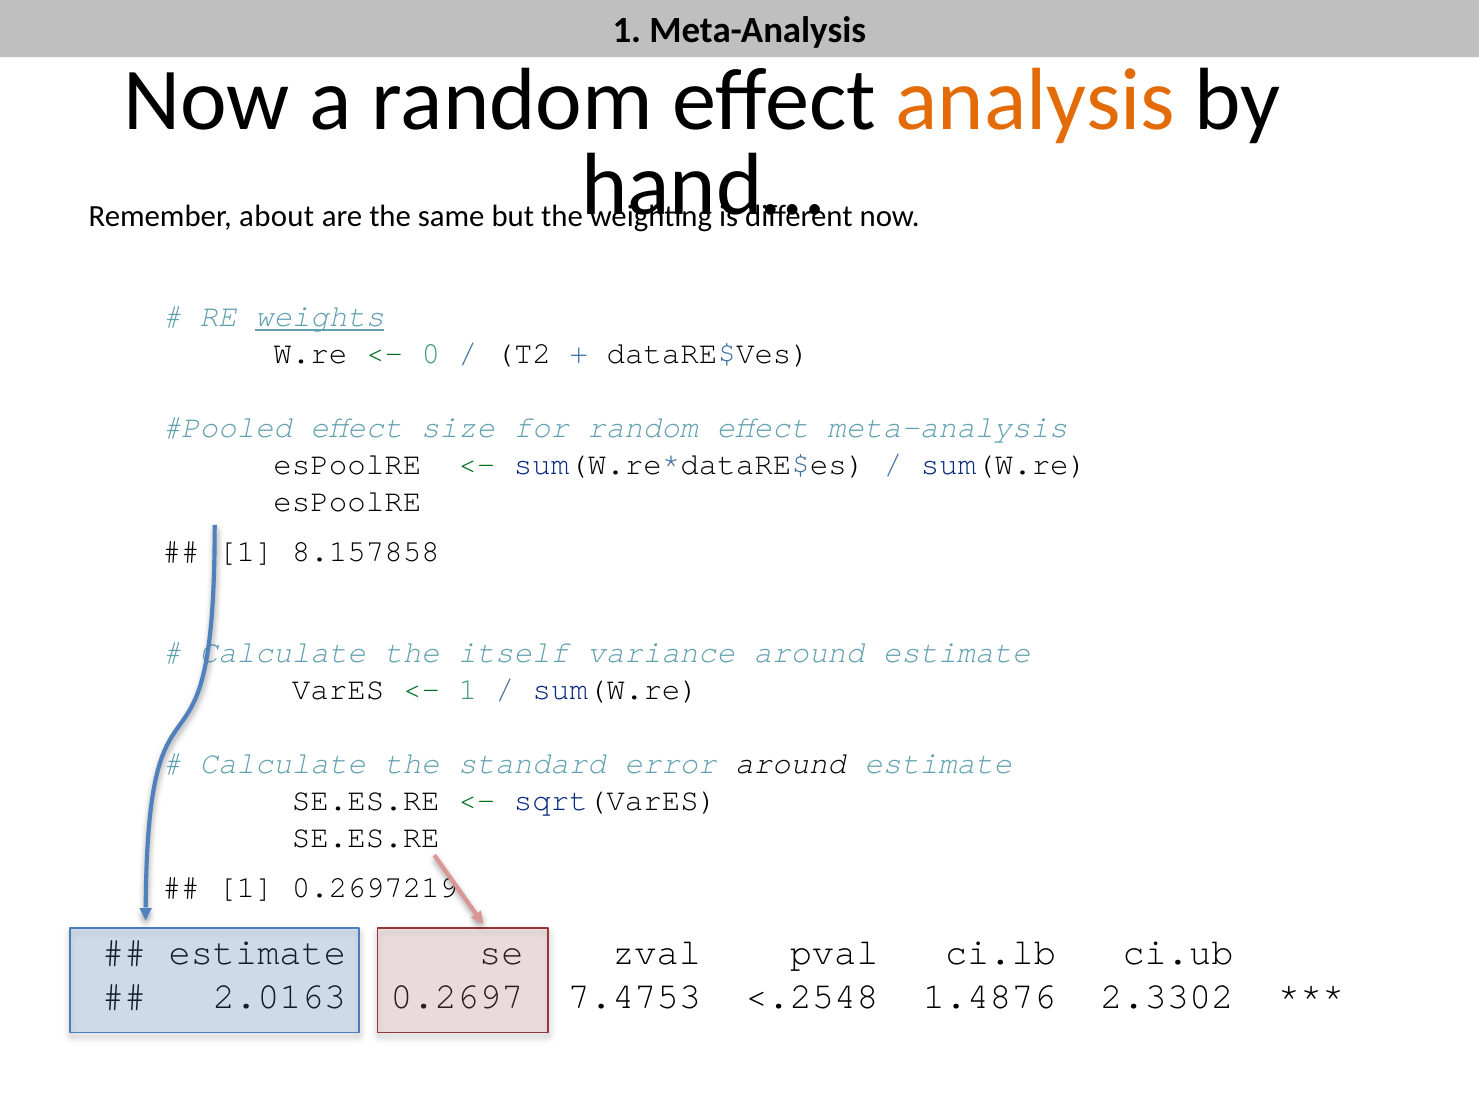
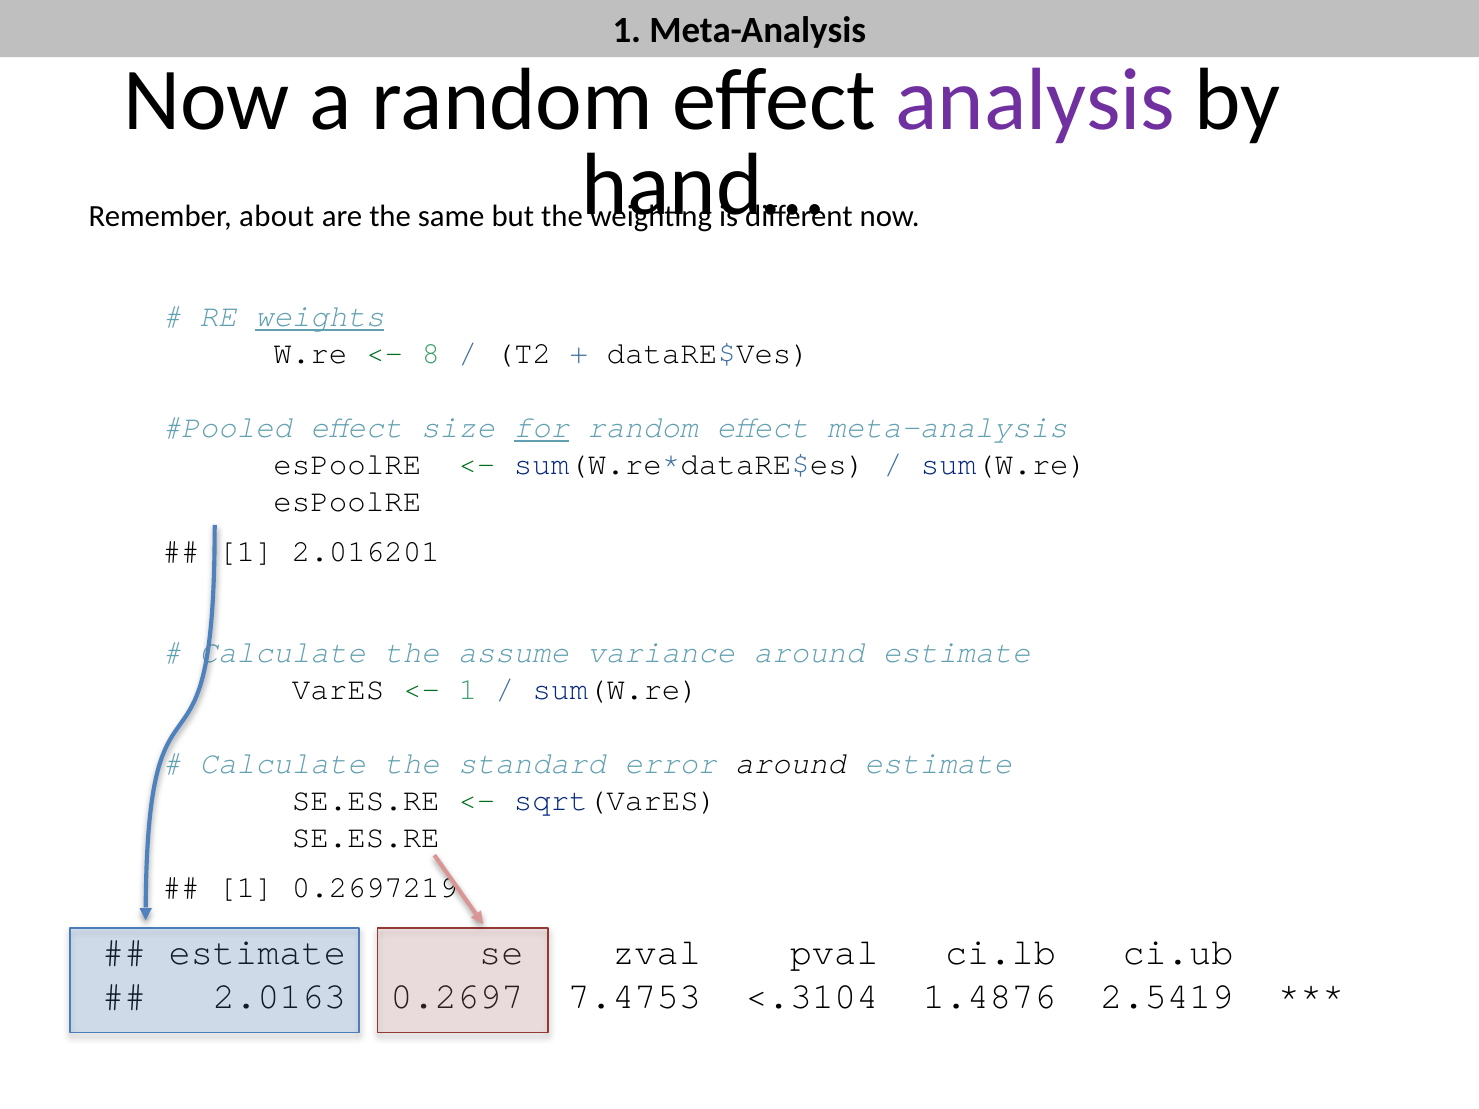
analysis colour: orange -> purple
0: 0 -> 8
for underline: none -> present
8.157858: 8.157858 -> 2.016201
itself: itself -> assume
<.2548: <.2548 -> <.3104
2.3302: 2.3302 -> 2.5419
